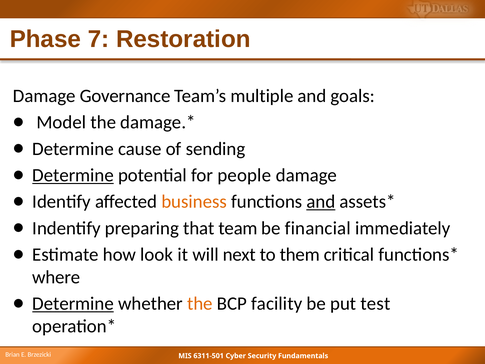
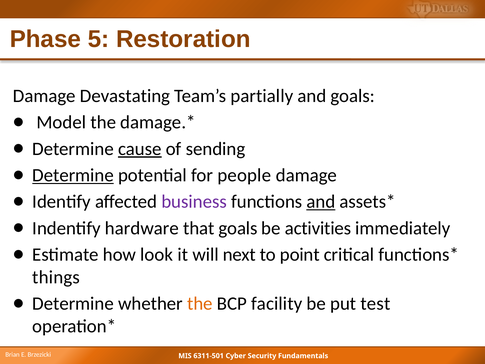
7: 7 -> 5
Governance: Governance -> Devastating
multiple: multiple -> partially
cause underline: none -> present
business colour: orange -> purple
preparing: preparing -> hardware
that team: team -> goals
financial: financial -> activities
them: them -> point
where: where -> things
Determine at (73, 304) underline: present -> none
